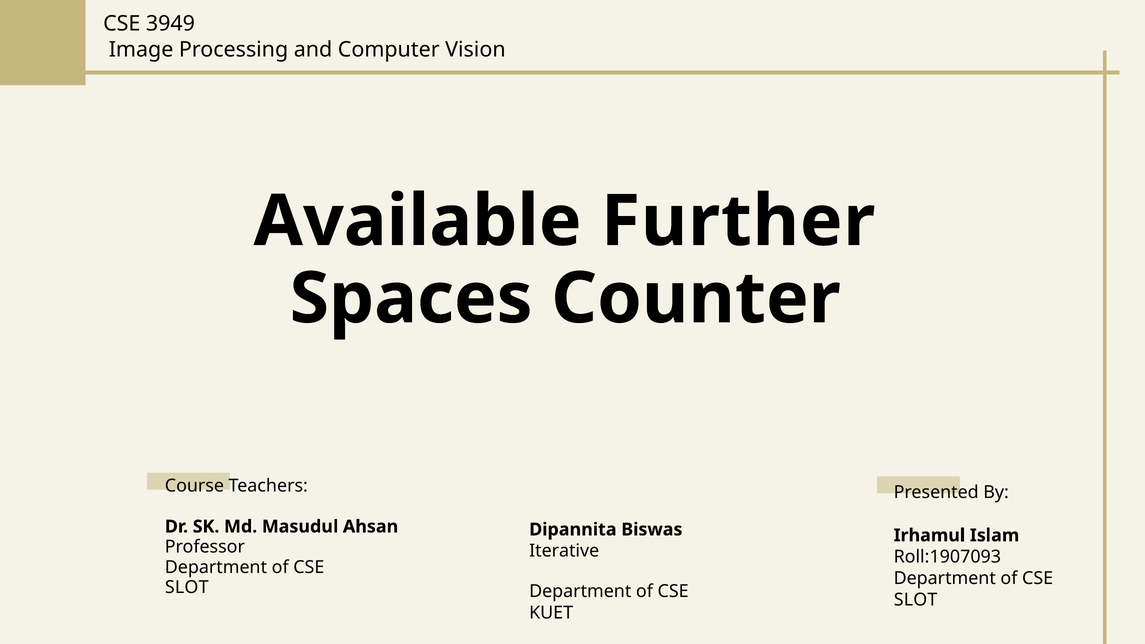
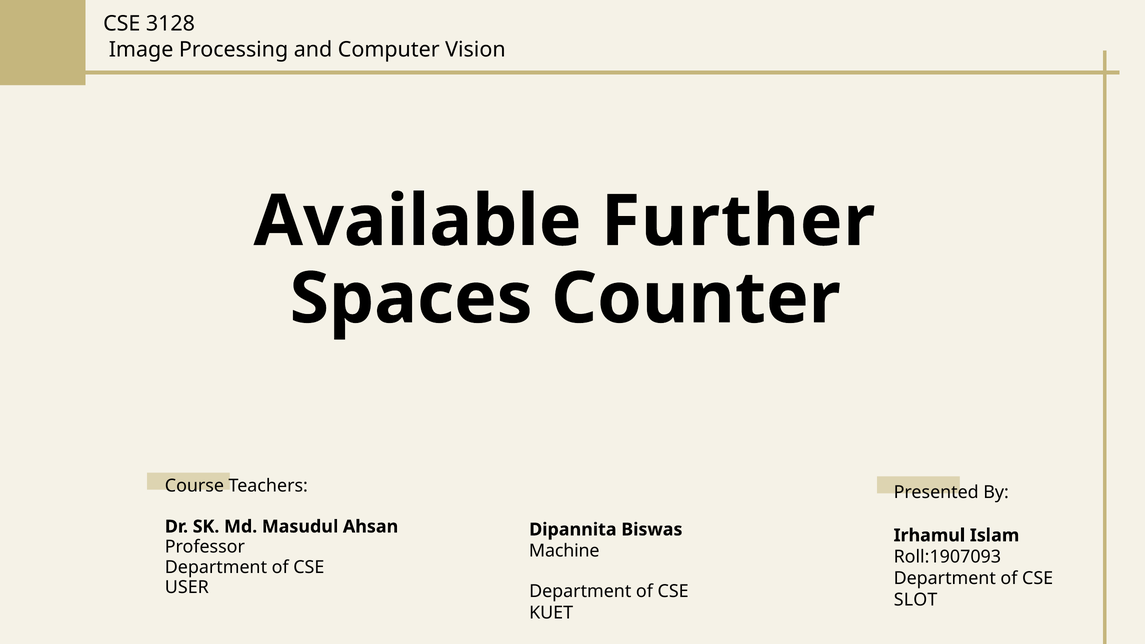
3949: 3949 -> 3128
Iterative: Iterative -> Machine
SLOT at (187, 588): SLOT -> USER
